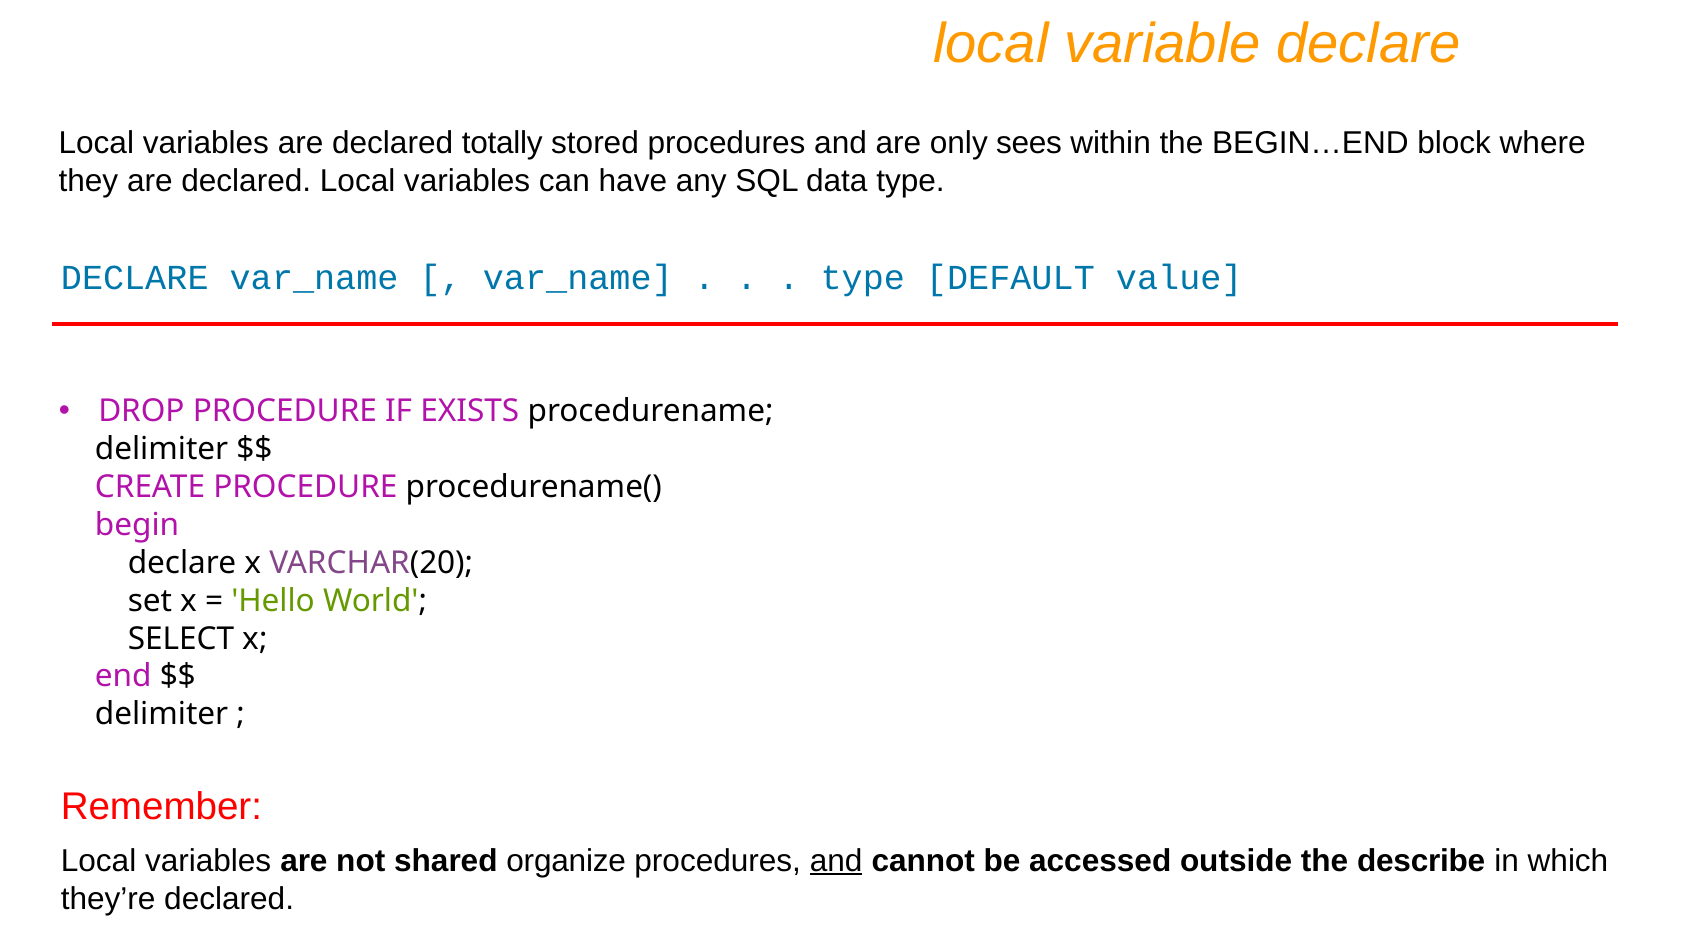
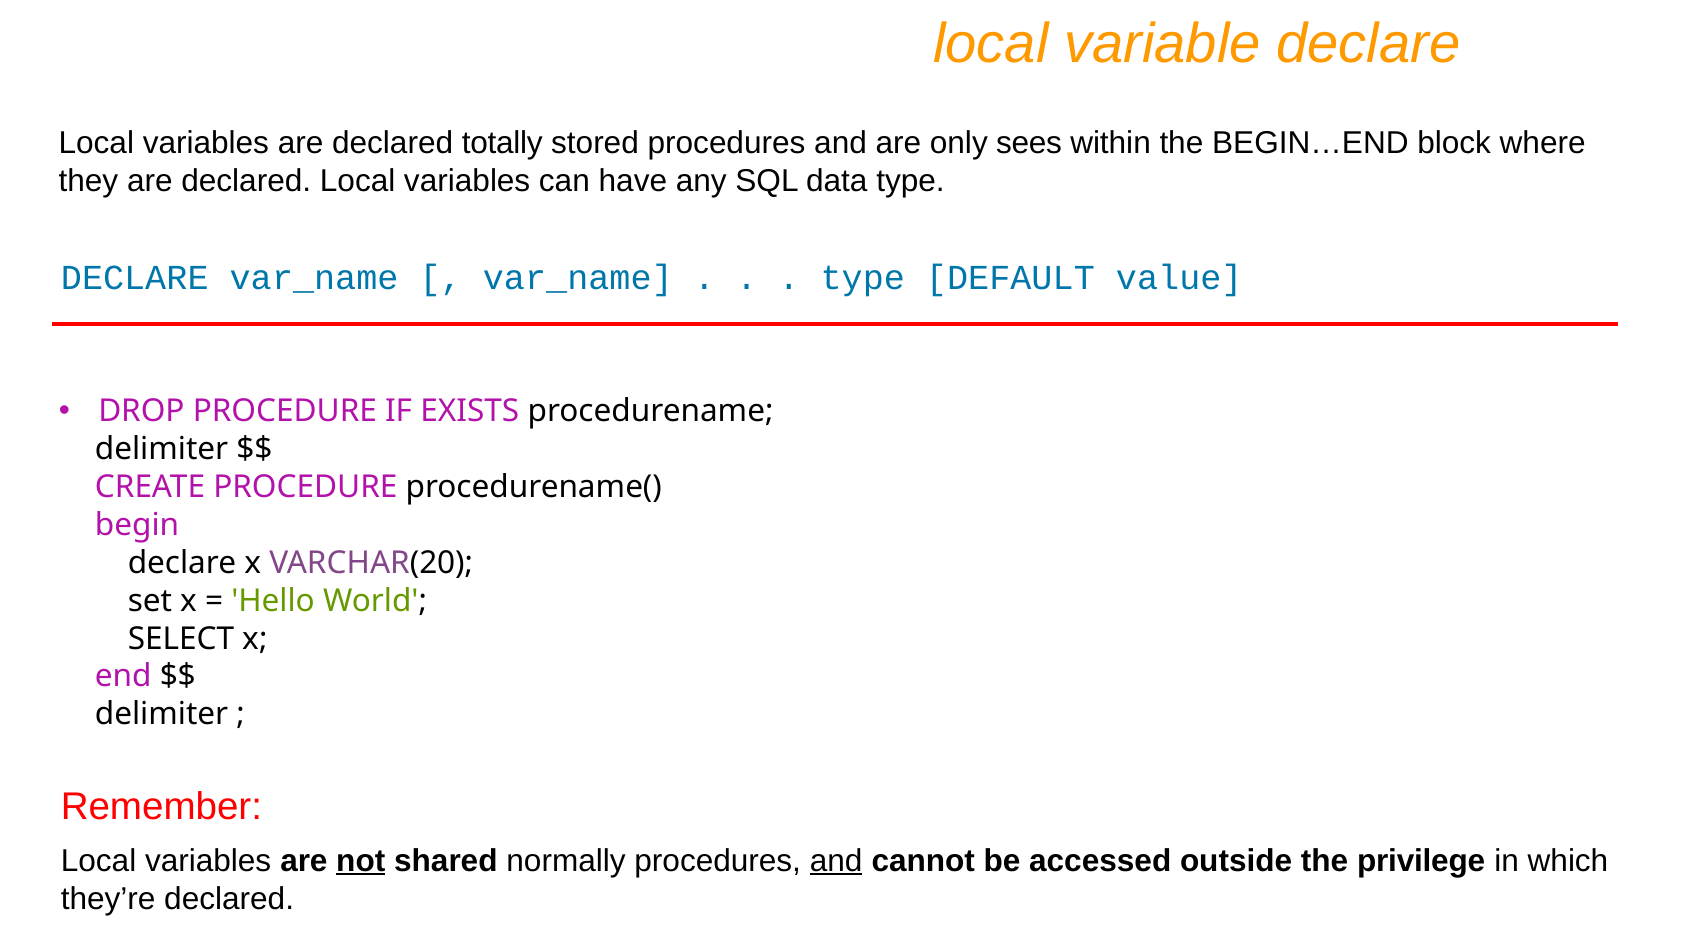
not underline: none -> present
organize: organize -> normally
describe: describe -> privilege
